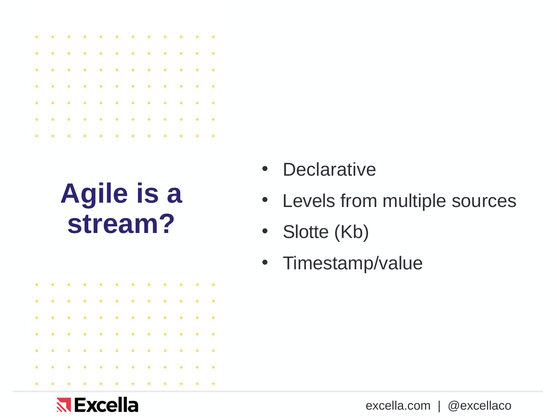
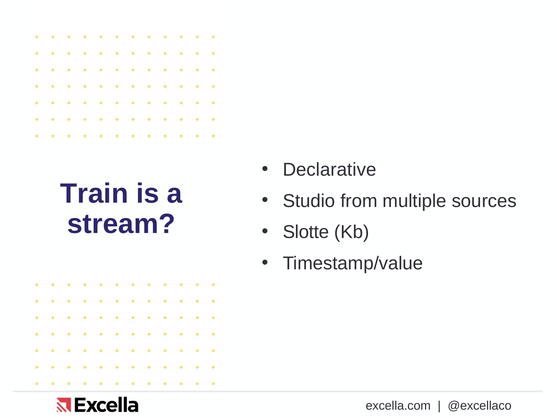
Agile: Agile -> Train
Levels: Levels -> Studio
